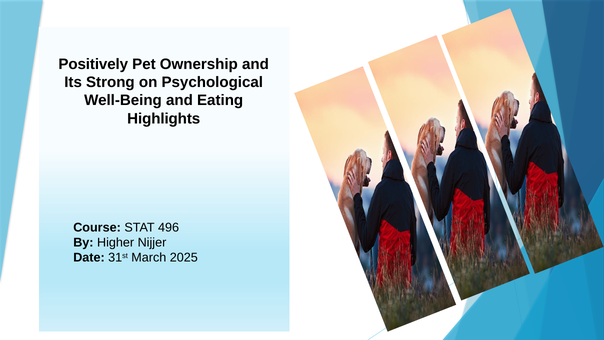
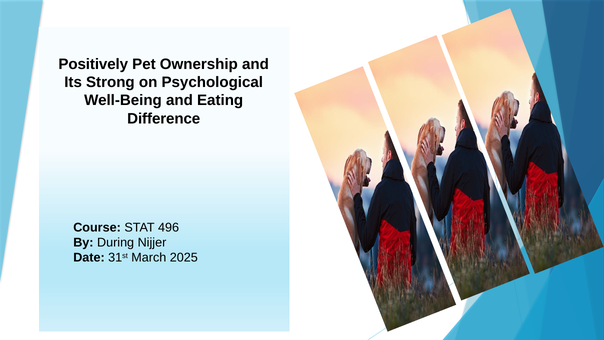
Highlights: Highlights -> Difference
Higher: Higher -> During
